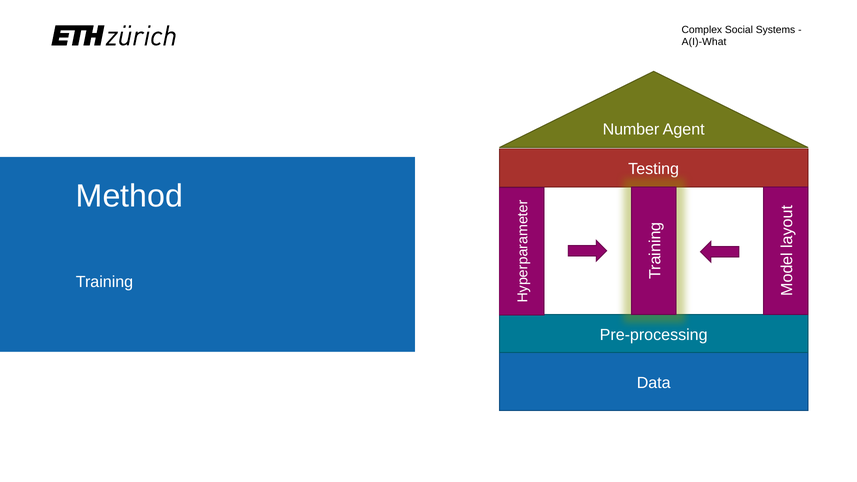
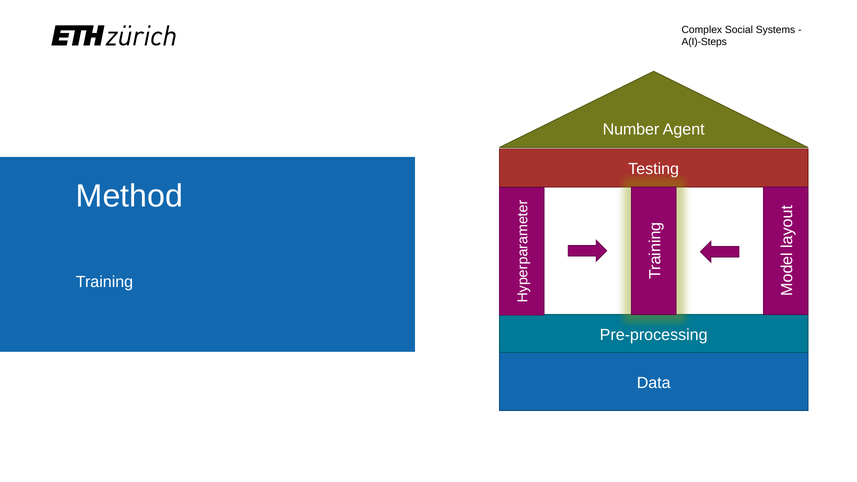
A(I)-What: A(I)-What -> A(I)-Steps
